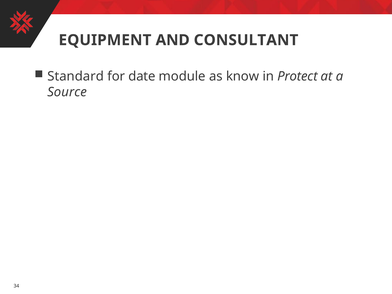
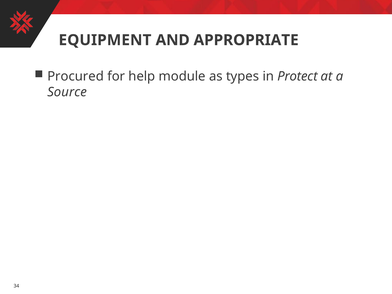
CONSULTANT: CONSULTANT -> APPROPRIATE
Standard: Standard -> Procured
date: date -> help
know: know -> types
